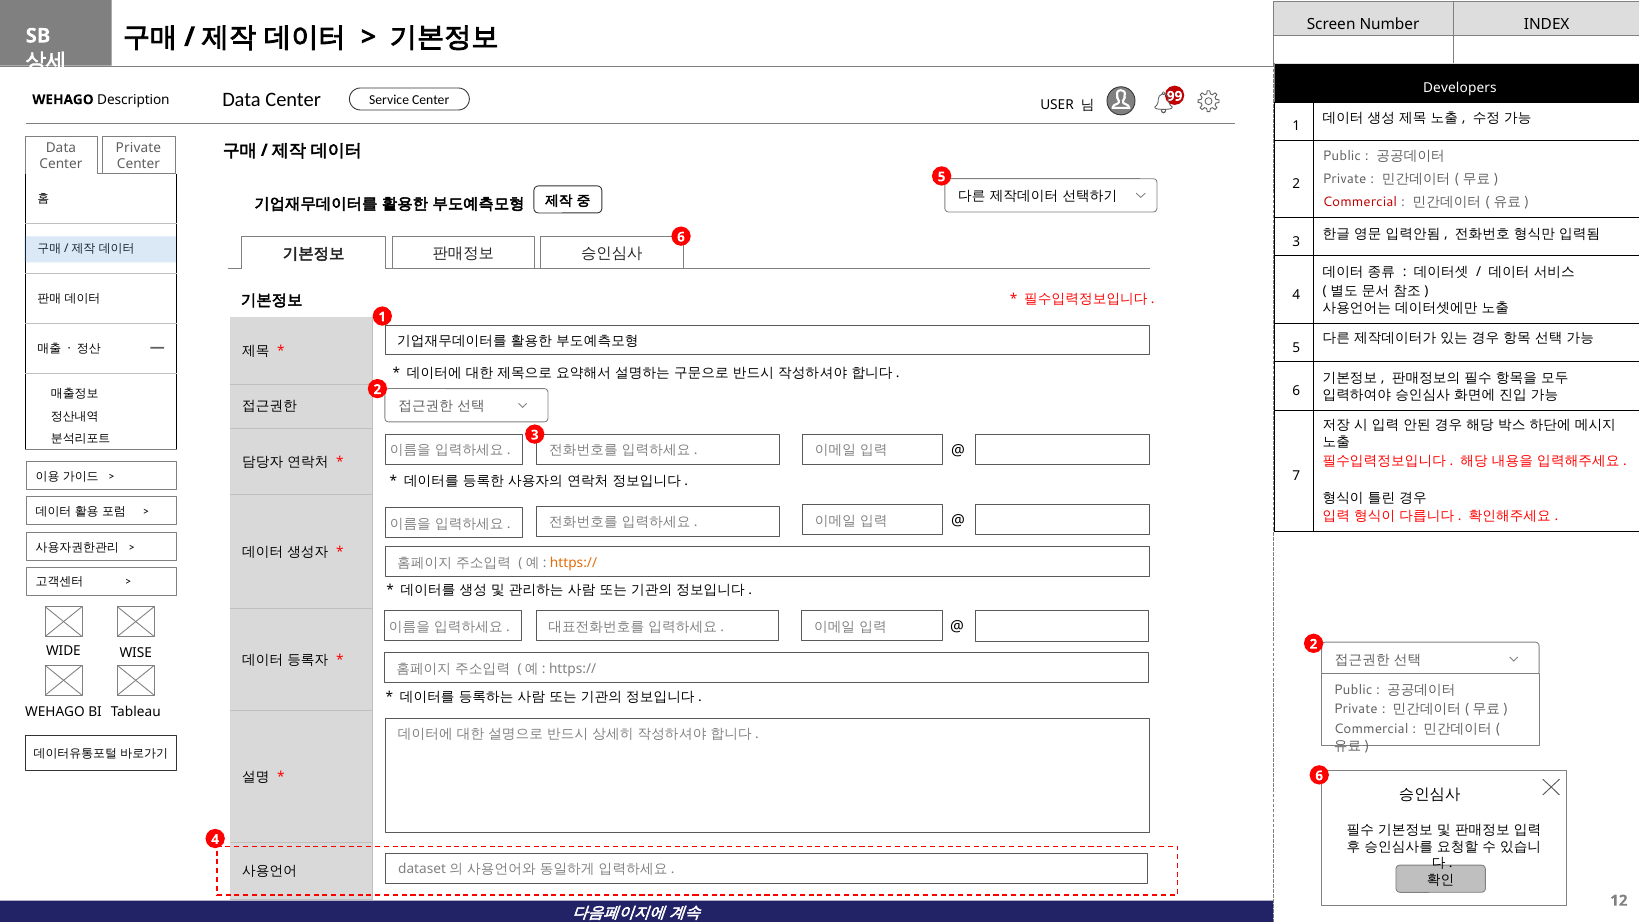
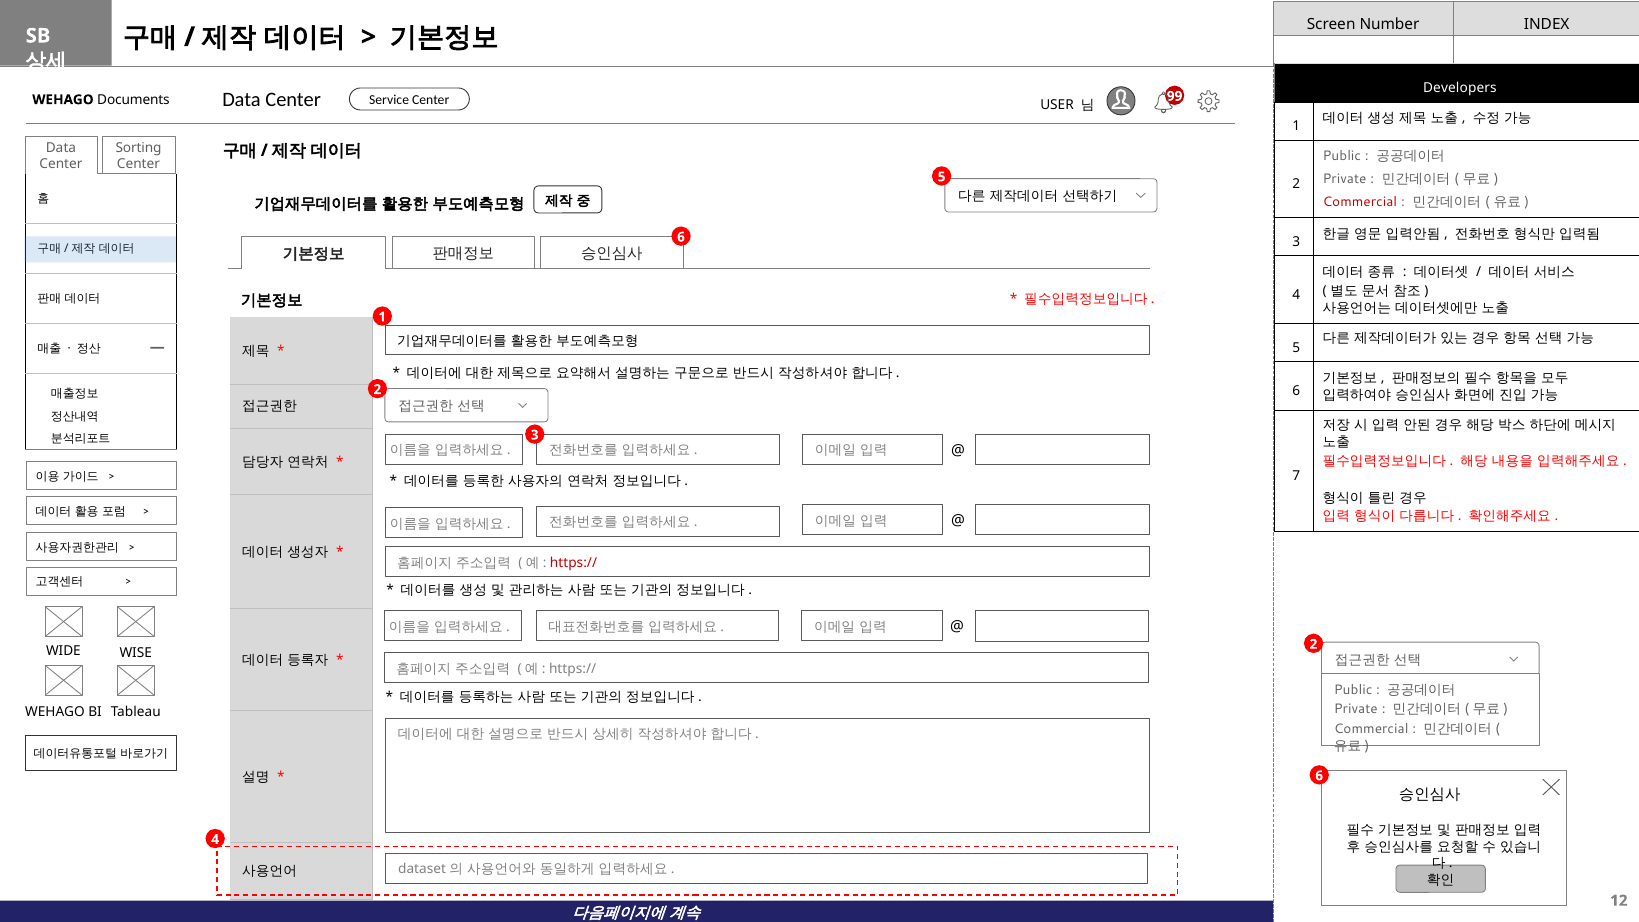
Description: Description -> Documents
Private at (138, 148): Private -> Sorting
https:// at (574, 562) colour: orange -> red
